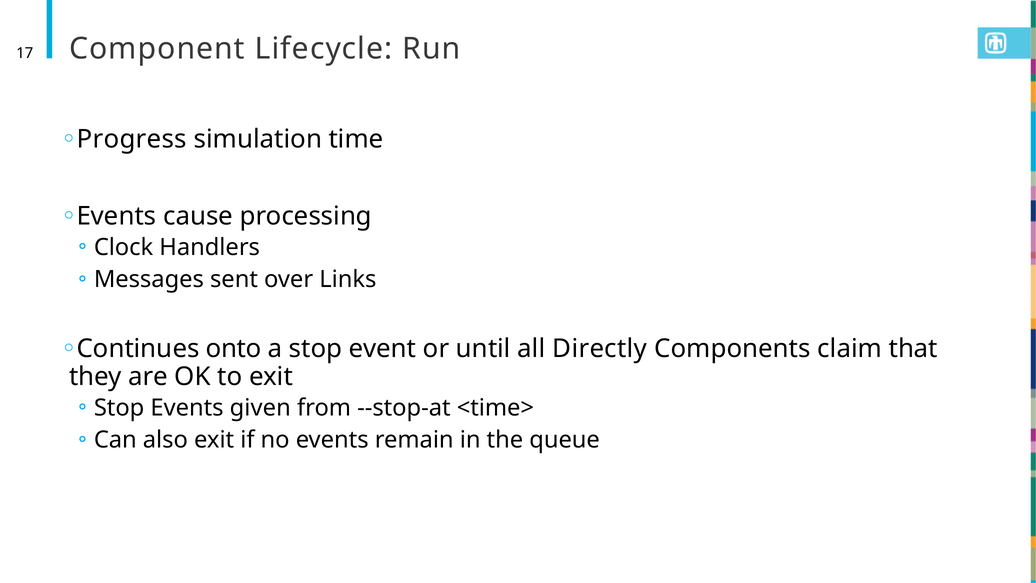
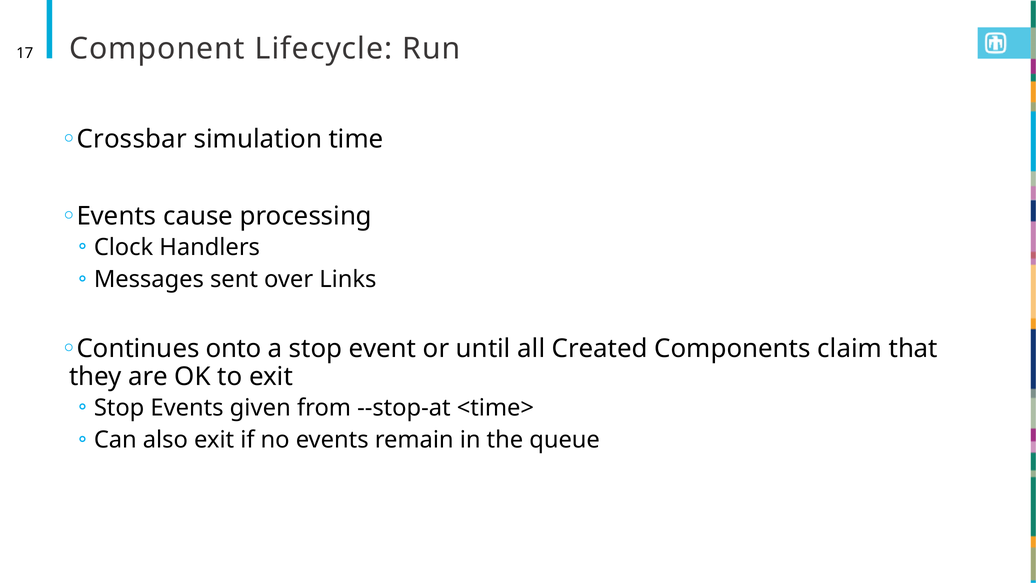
Progress: Progress -> Crossbar
Directly: Directly -> Created
